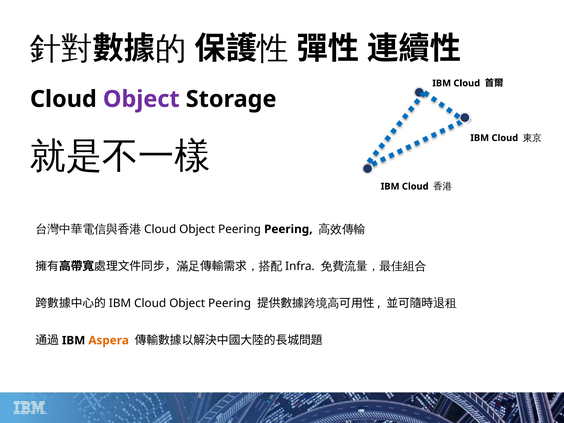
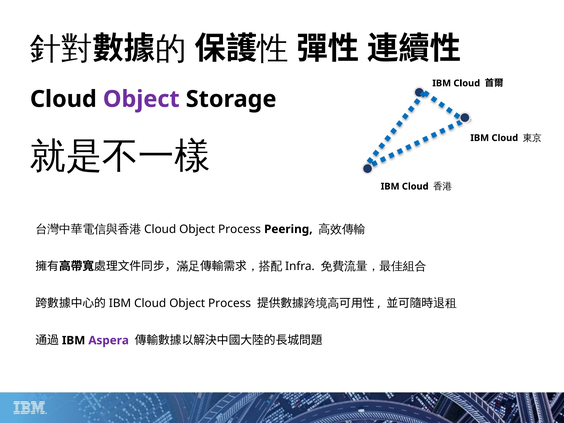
Peering at (240, 229): Peering -> Process
Cloud Object Peering: Peering -> Process
Aspera colour: orange -> purple
